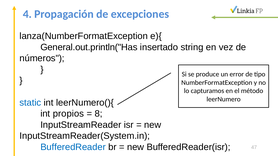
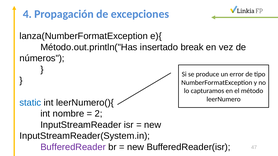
General.out.println("Has: General.out.println("Has -> Método.out.println("Has
string: string -> break
propios: propios -> nombre
8: 8 -> 2
BufferedReader colour: blue -> purple
